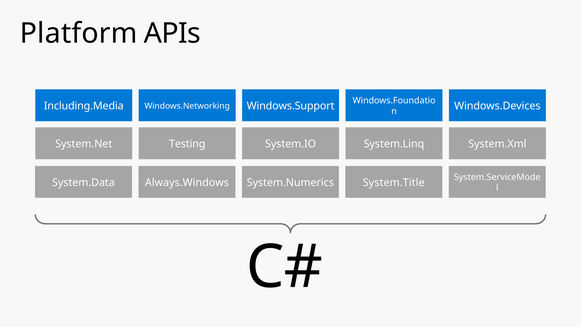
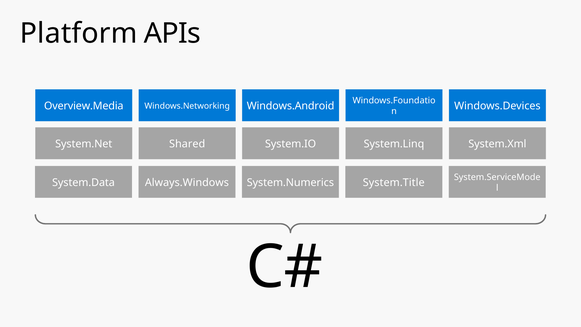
Including.Media: Including.Media -> Overview.Media
Windows.Support: Windows.Support -> Windows.Android
Testing: Testing -> Shared
